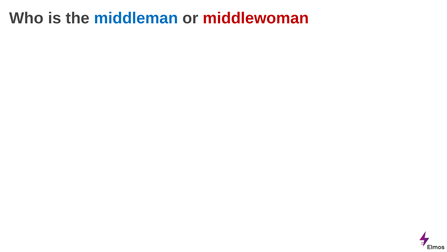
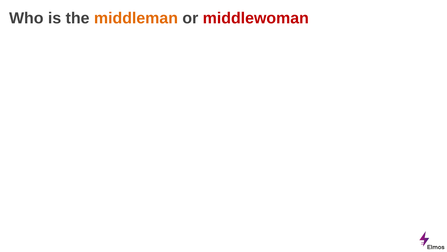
middleman colour: blue -> orange
